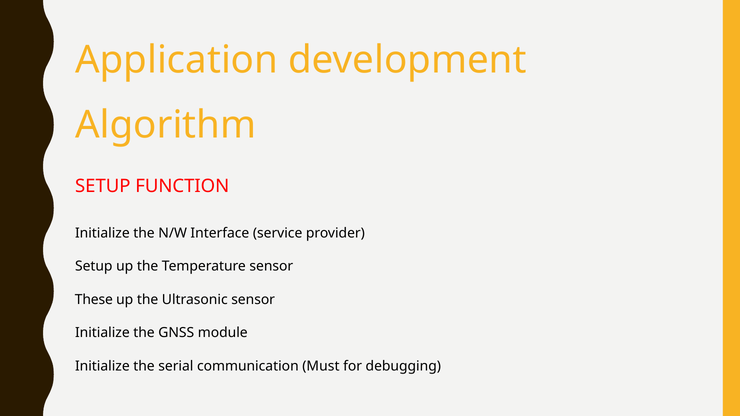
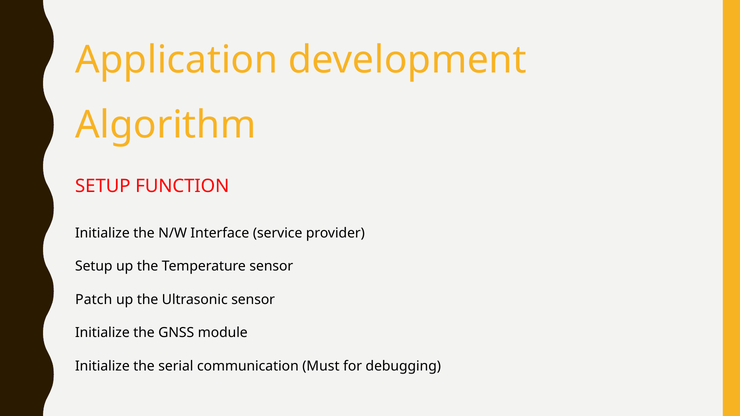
These: These -> Patch
